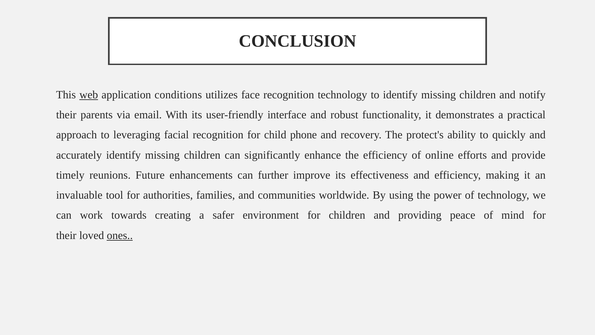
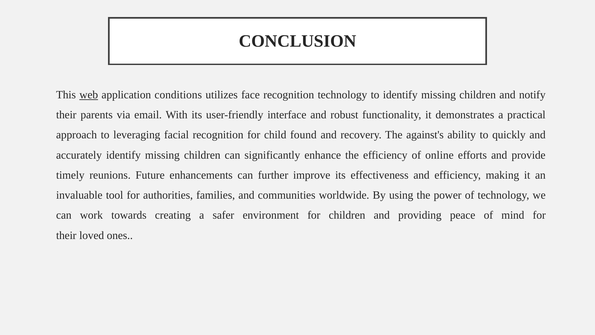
phone: phone -> found
protect's: protect's -> against's
ones underline: present -> none
